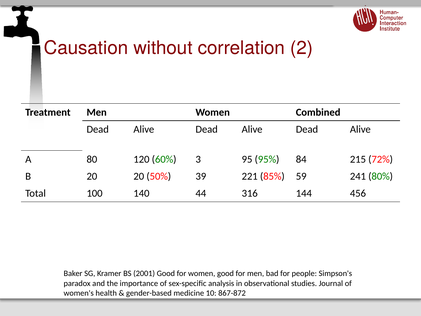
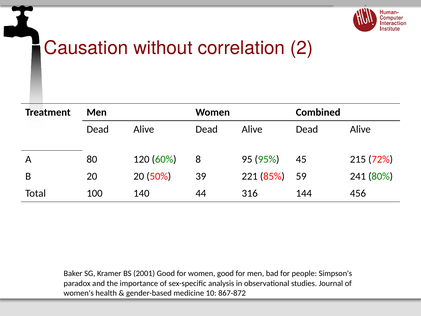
3: 3 -> 8
84: 84 -> 45
